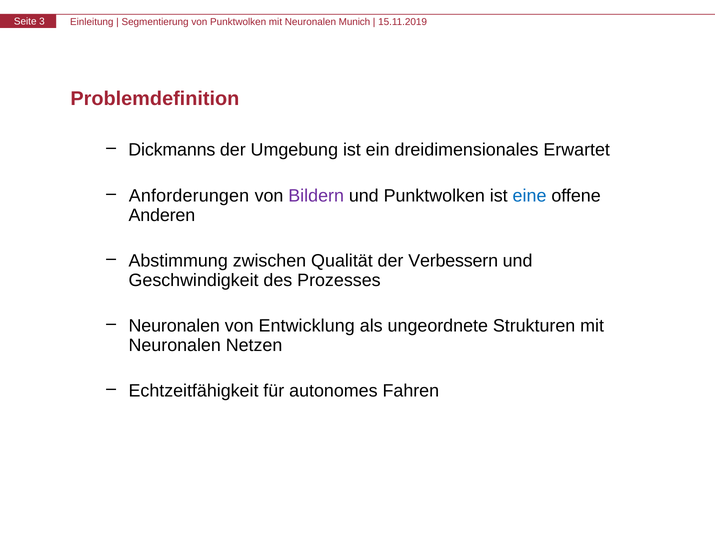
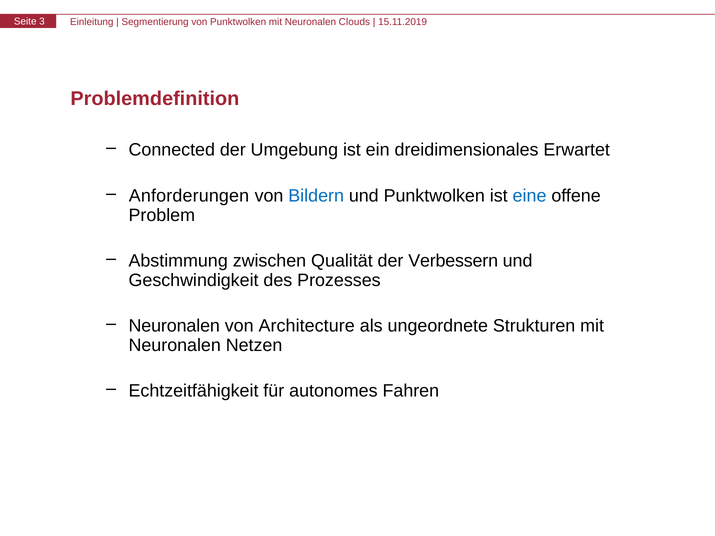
Munich: Munich -> Clouds
Dickmanns: Dickmanns -> Connected
Bildern colour: purple -> blue
Anderen: Anderen -> Problem
Entwicklung: Entwicklung -> Architecture
